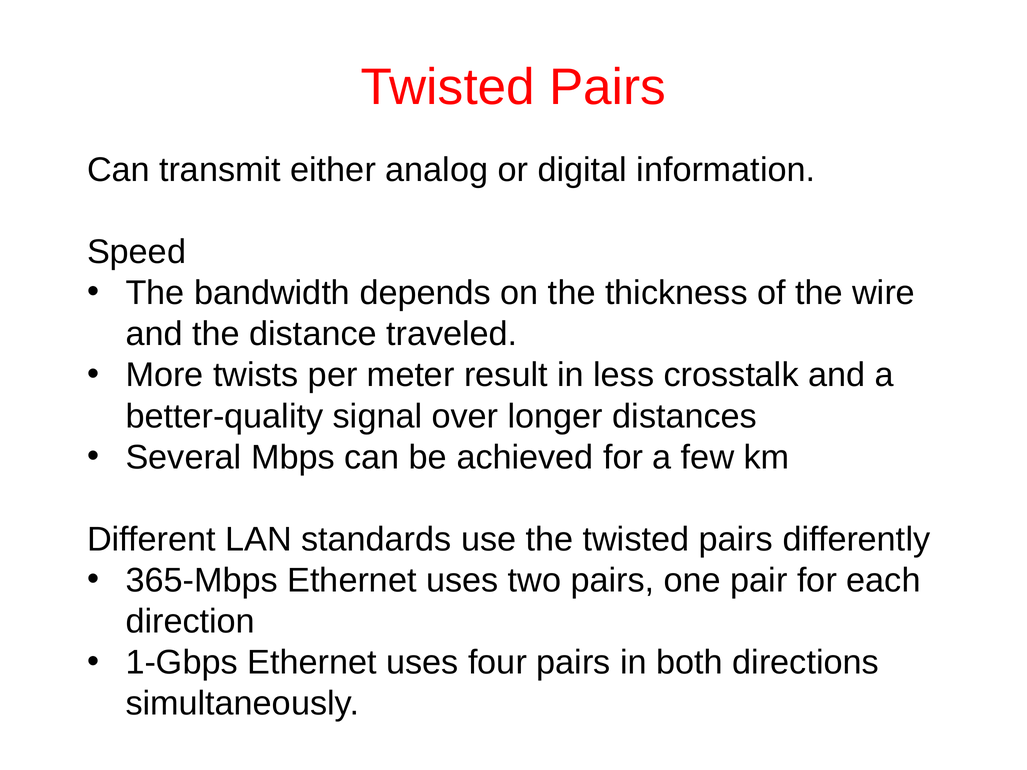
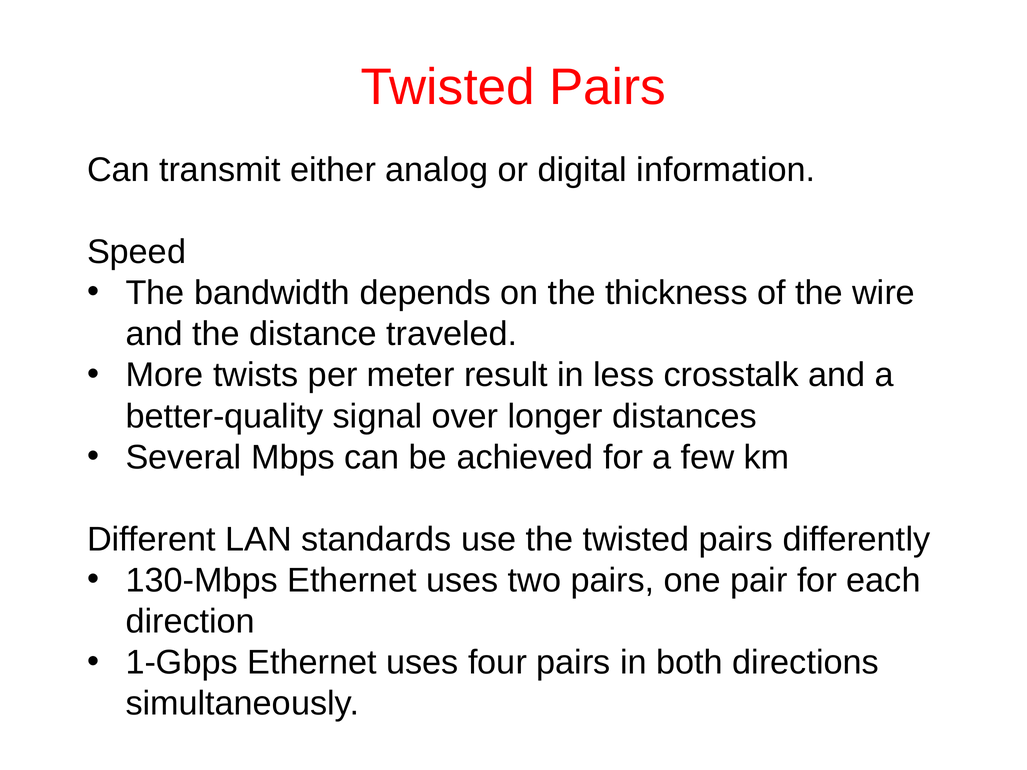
365-Mbps: 365-Mbps -> 130-Mbps
